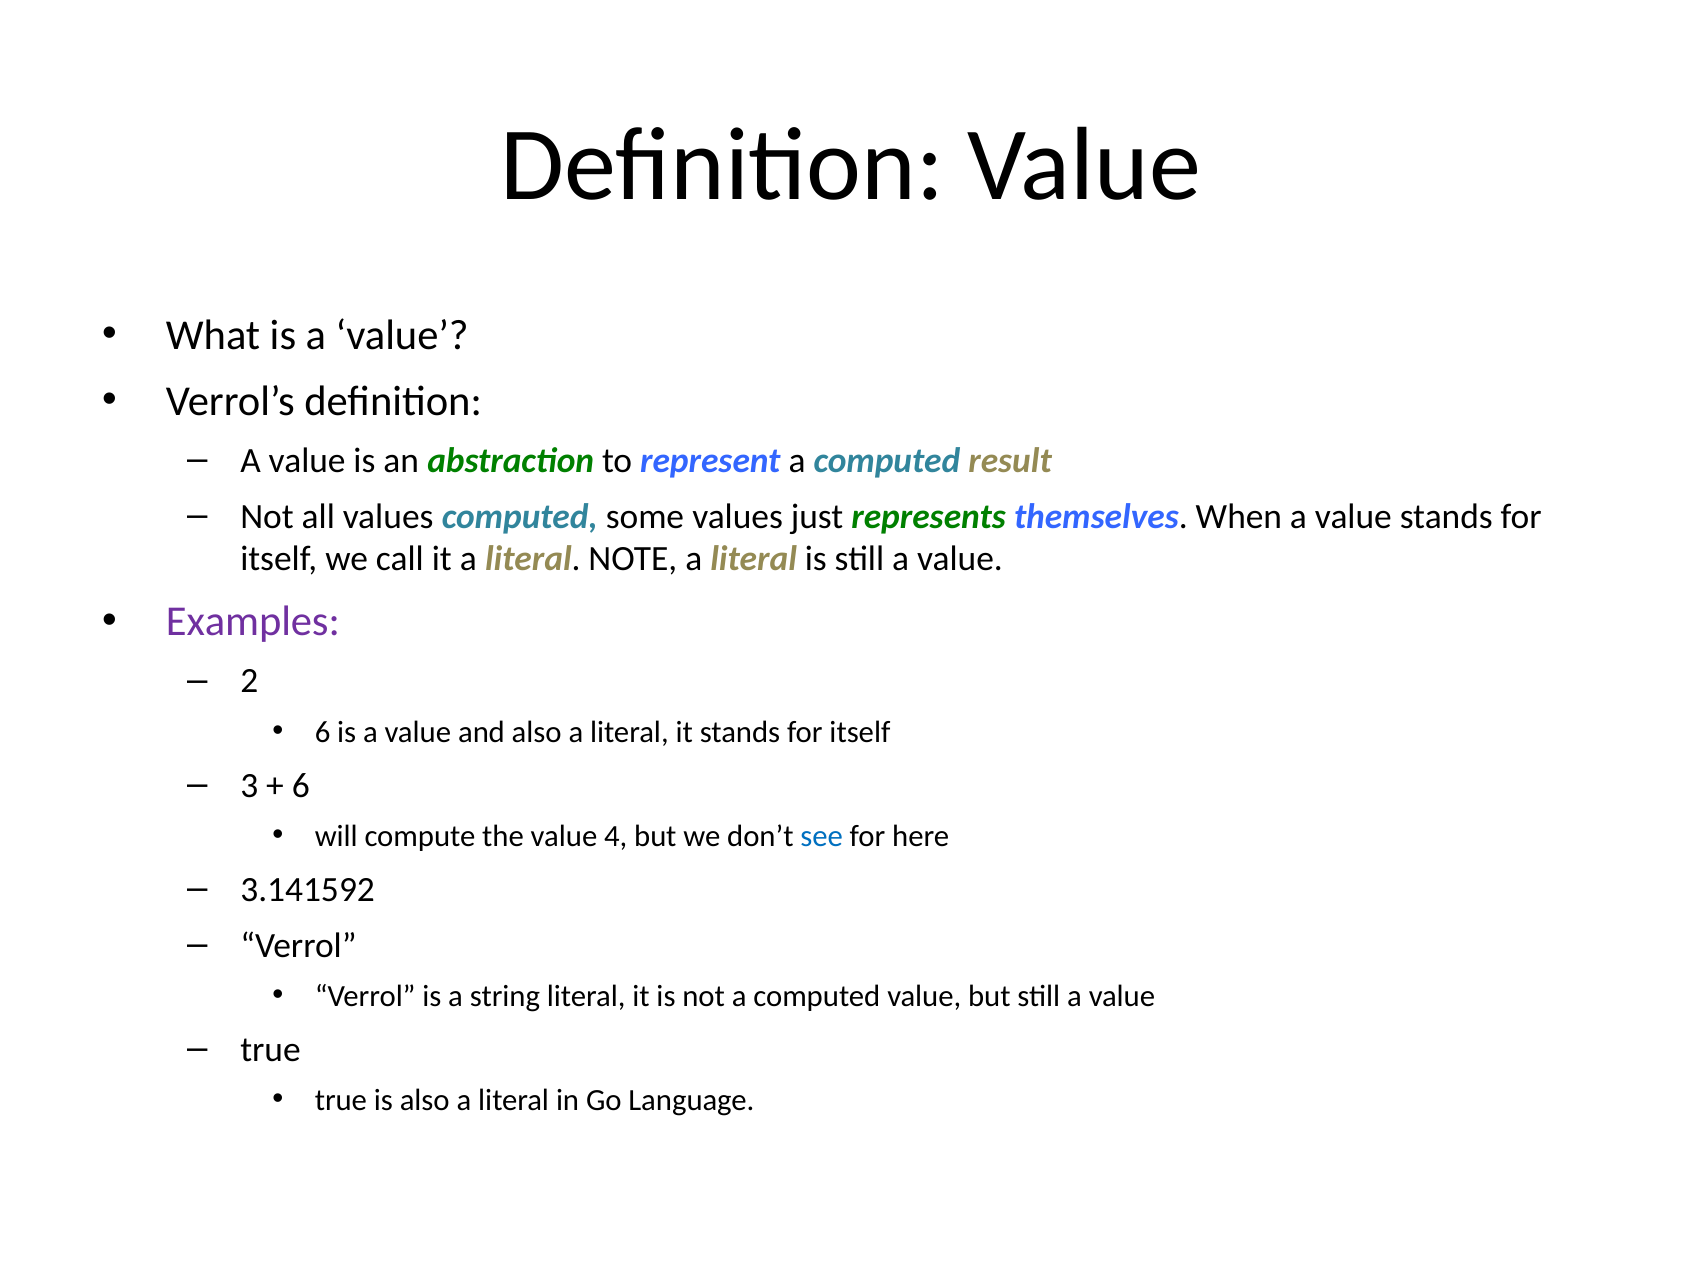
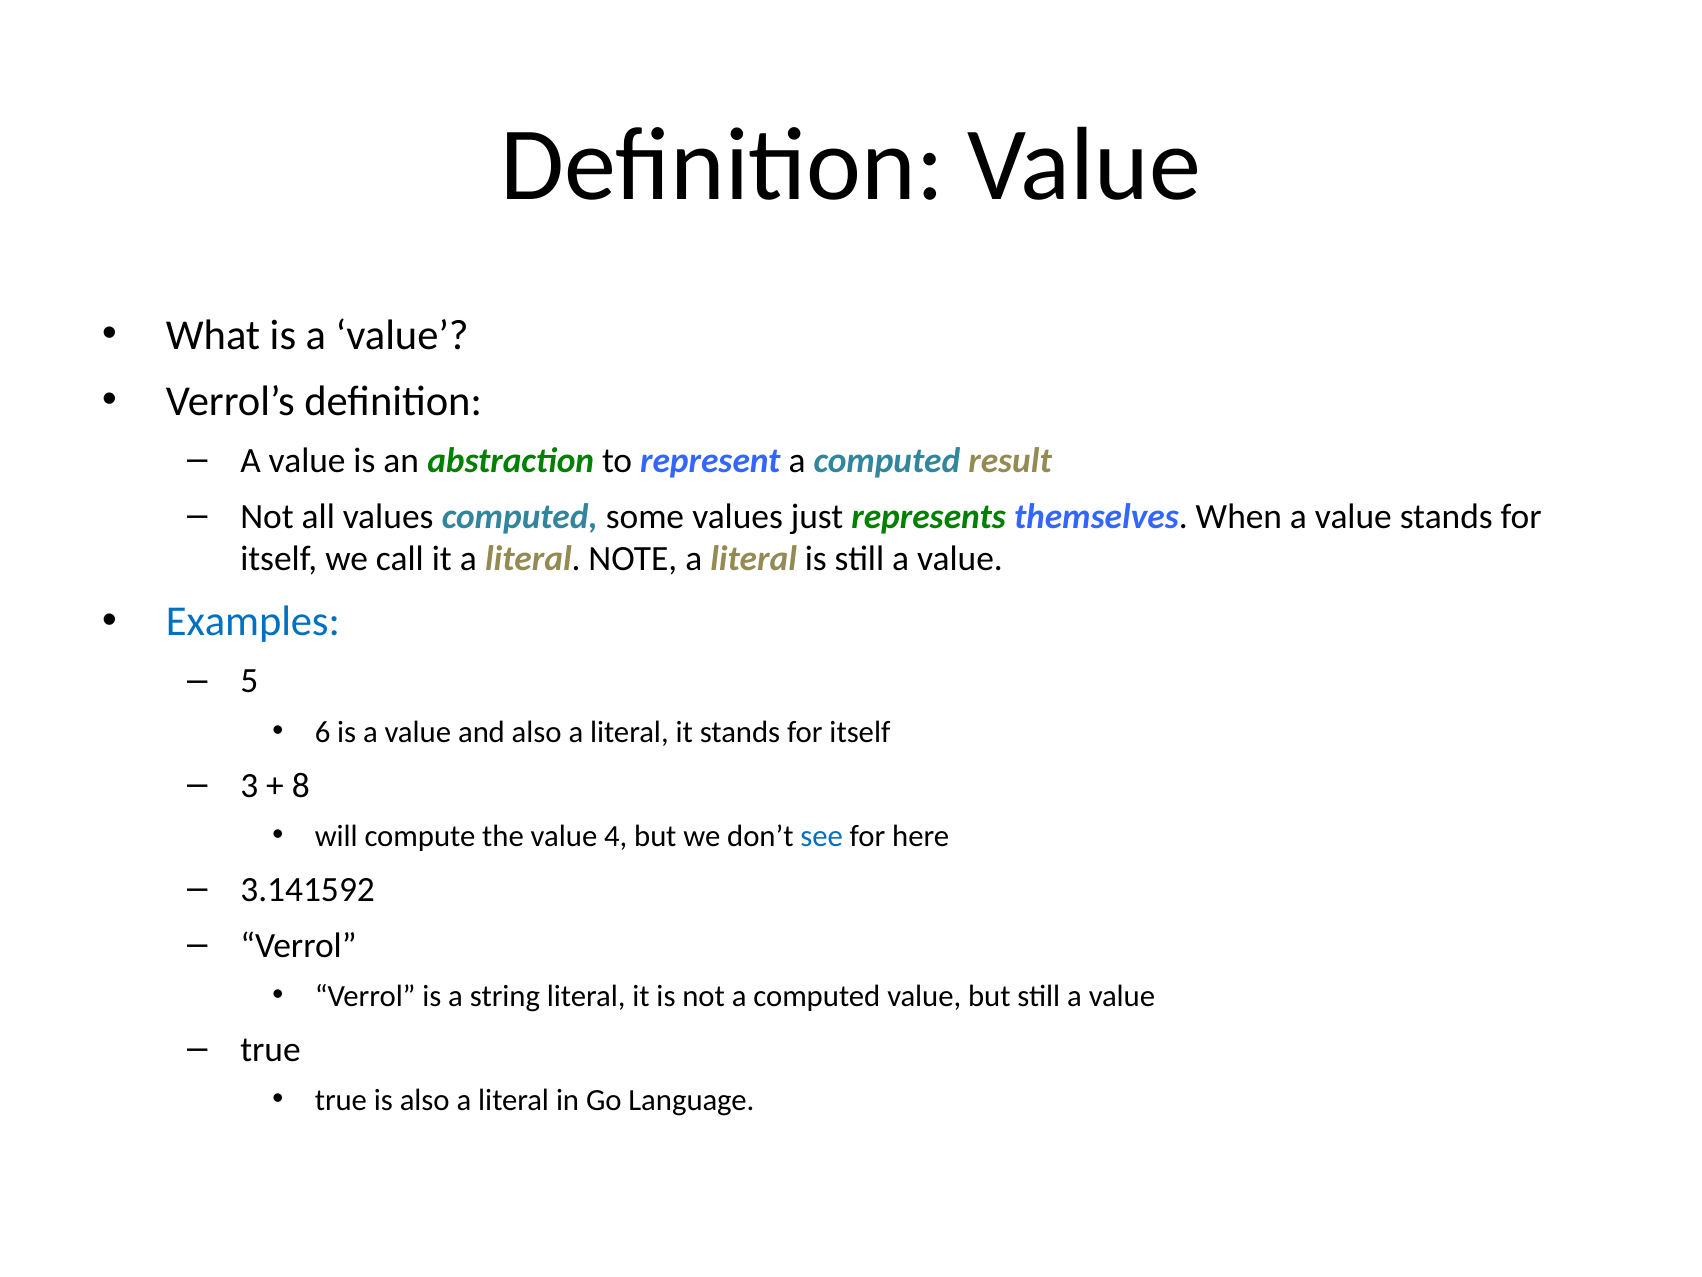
Examples colour: purple -> blue
2: 2 -> 5
6 at (301, 785): 6 -> 8
